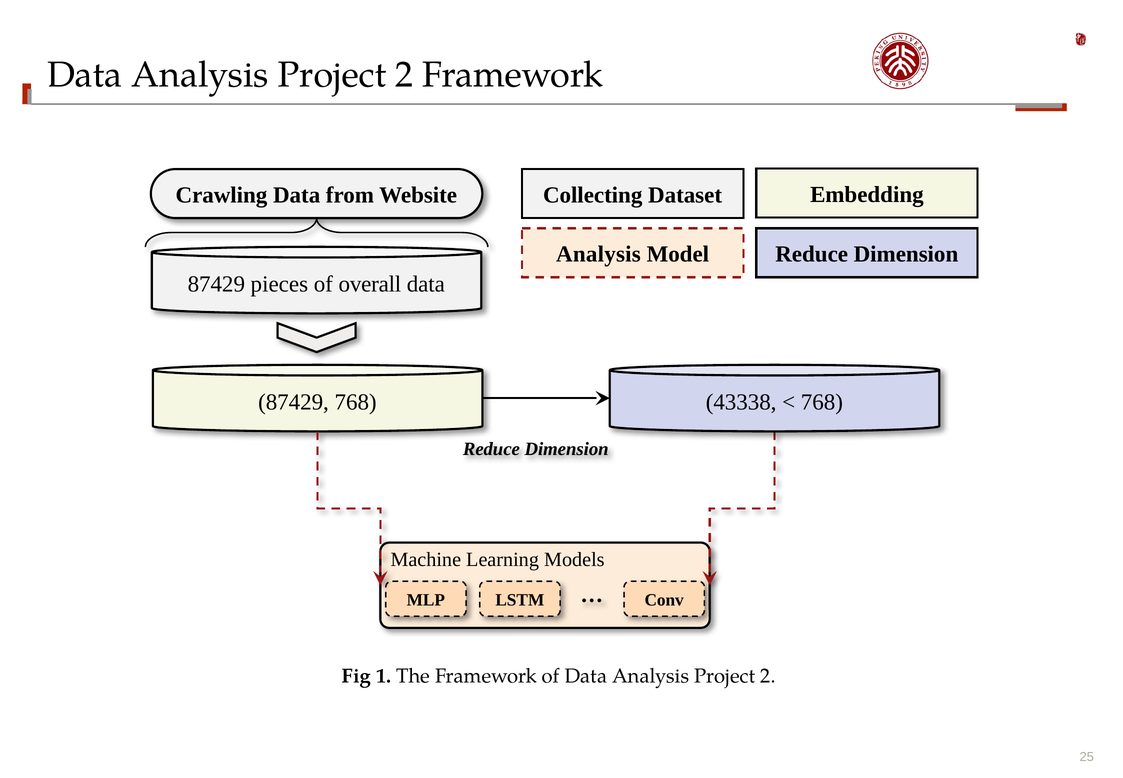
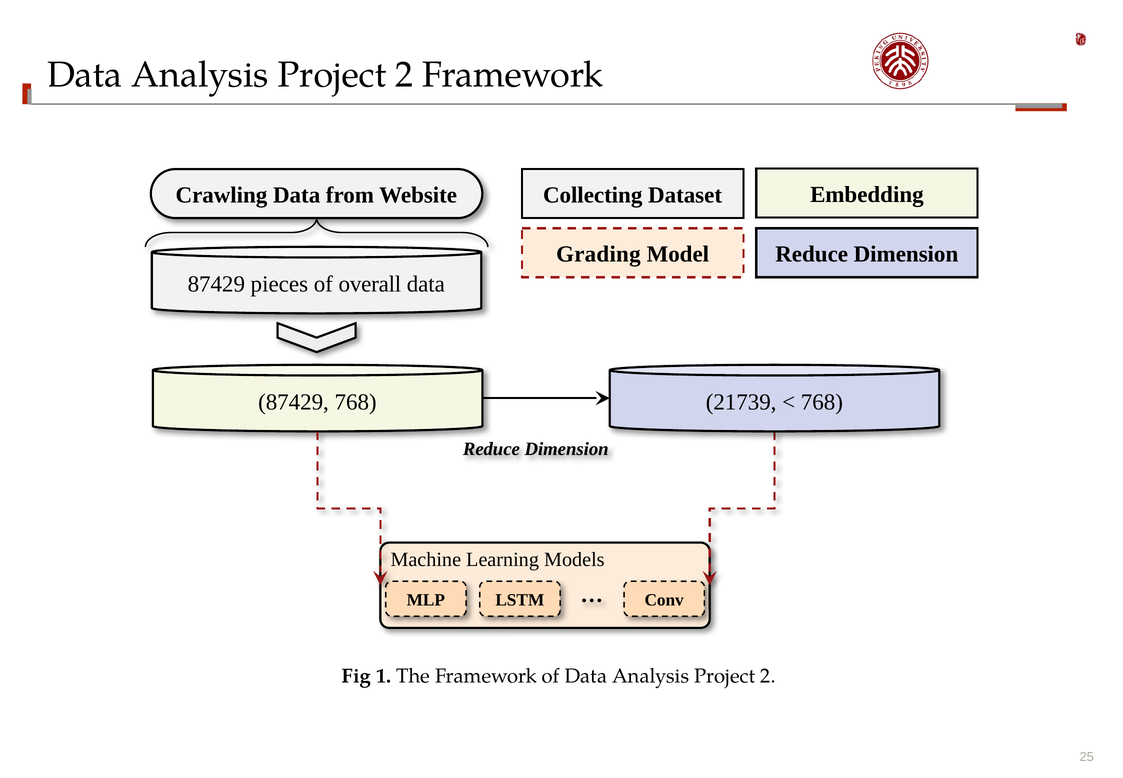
Analysis at (598, 254): Analysis -> Grading
43338: 43338 -> 21739
